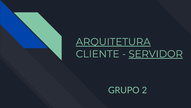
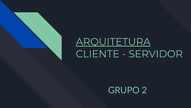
SERVIDOR underline: present -> none
